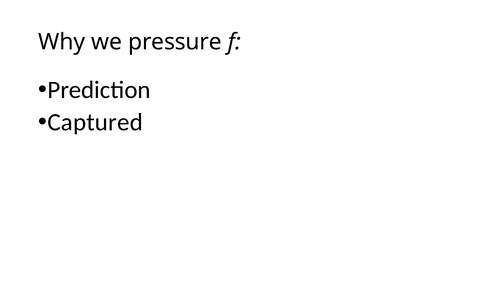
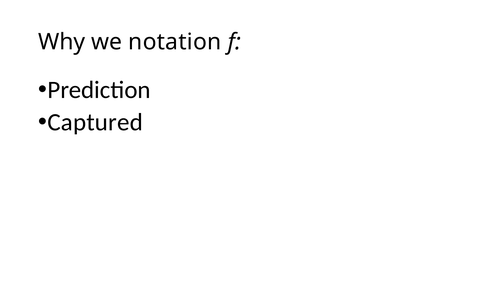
pressure: pressure -> notation
